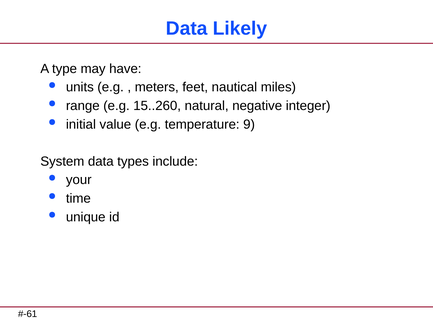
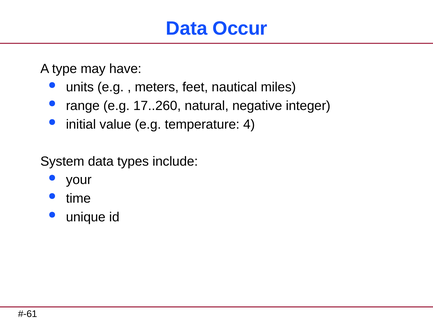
Likely: Likely -> Occur
15..260: 15..260 -> 17..260
9: 9 -> 4
